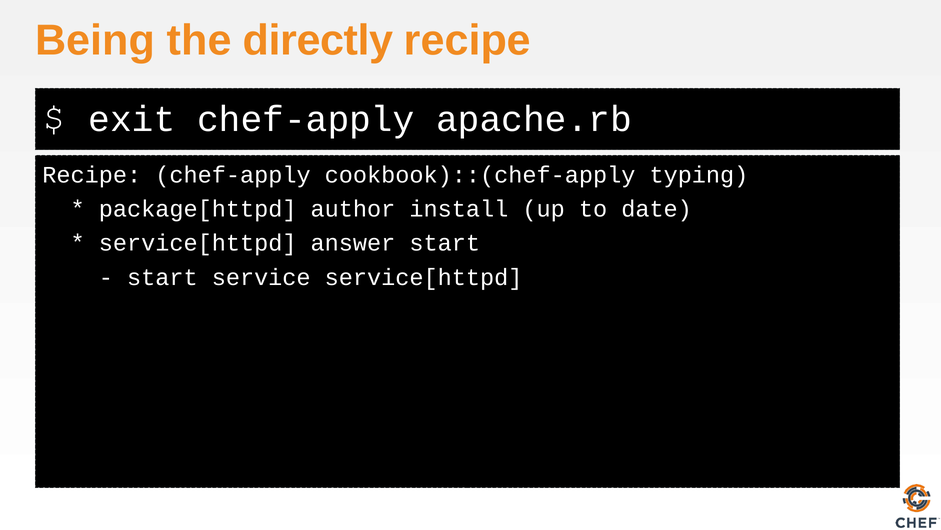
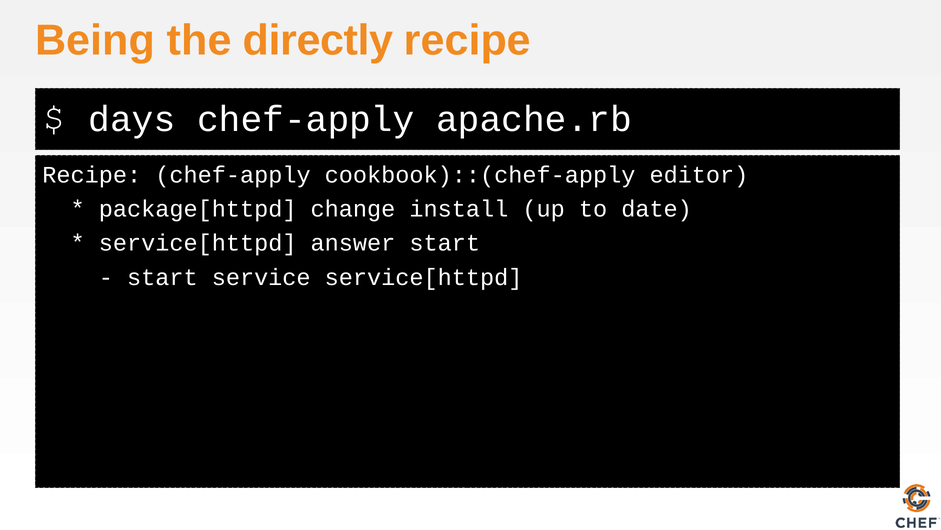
exit: exit -> days
typing: typing -> editor
author: author -> change
